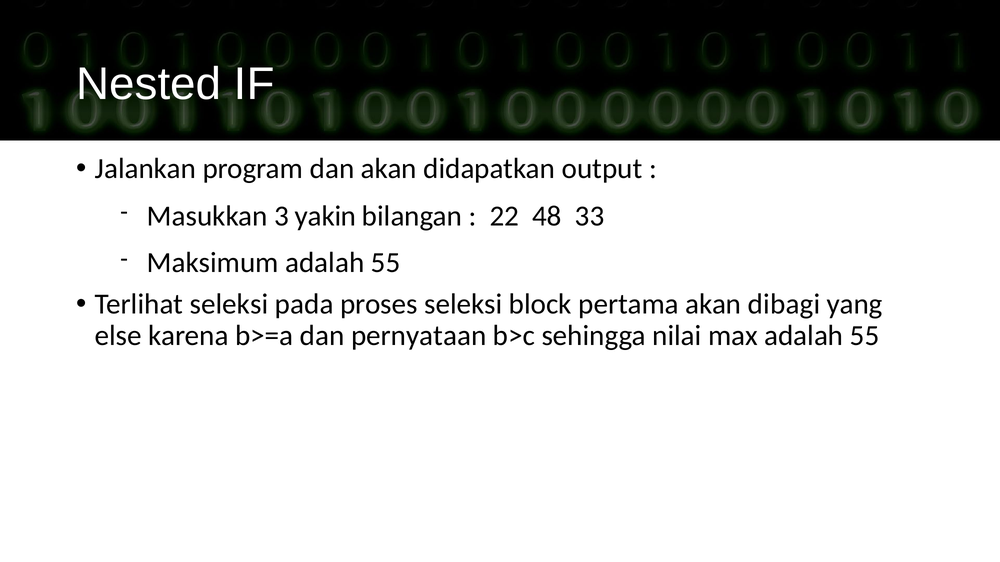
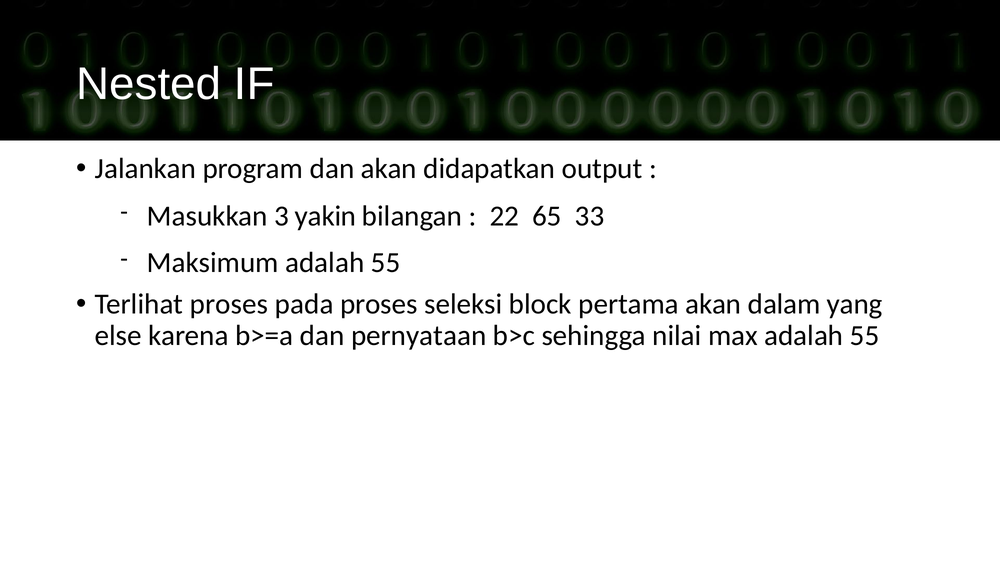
48: 48 -> 65
Terlihat seleksi: seleksi -> proses
dibagi: dibagi -> dalam
